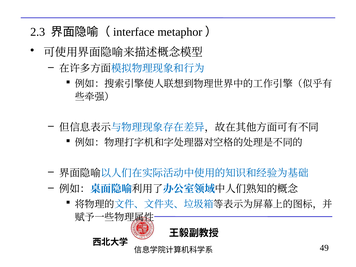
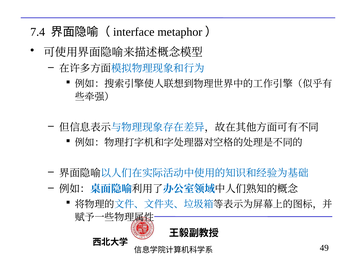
2.3: 2.3 -> 7.4
